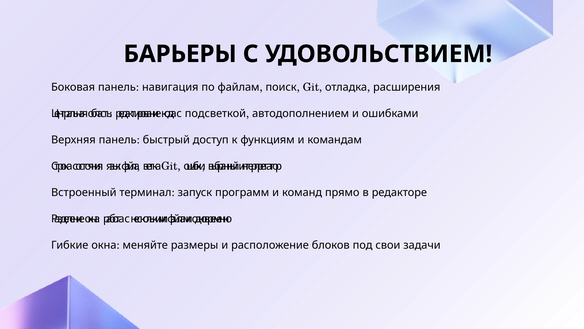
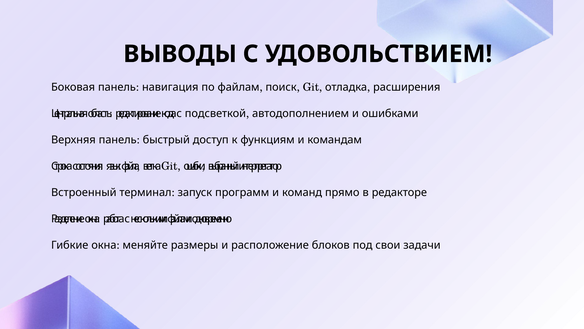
БАРЬЕРЫ: БАРЬЕРЫ -> ВЫВОДЫ
